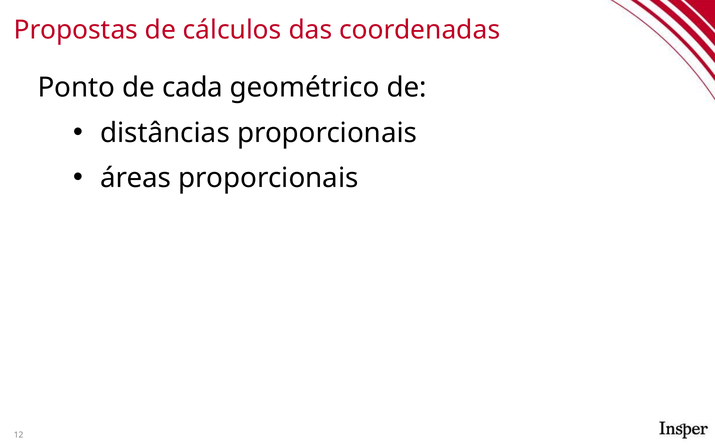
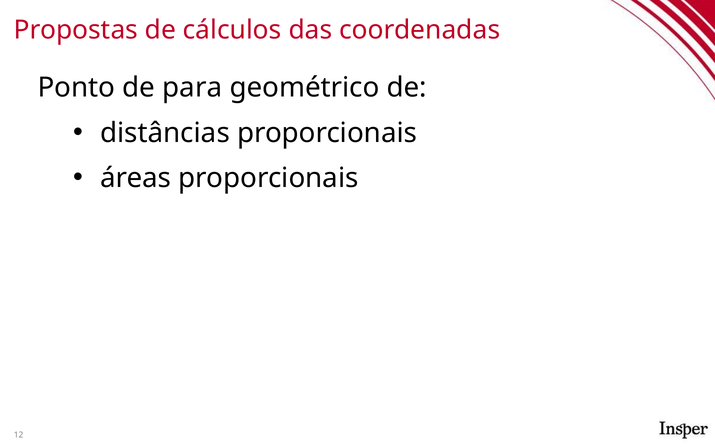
cada: cada -> para
